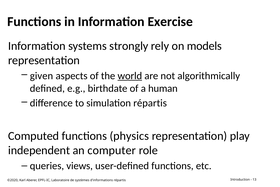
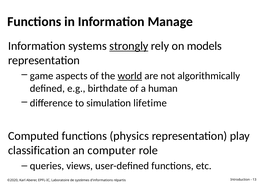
Exercise: Exercise -> Manage
strongly underline: none -> present
given: given -> game
simulation répartis: répartis -> lifetime
independent: independent -> classification
